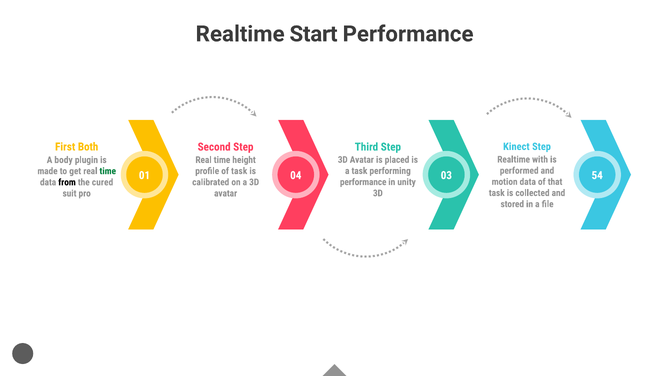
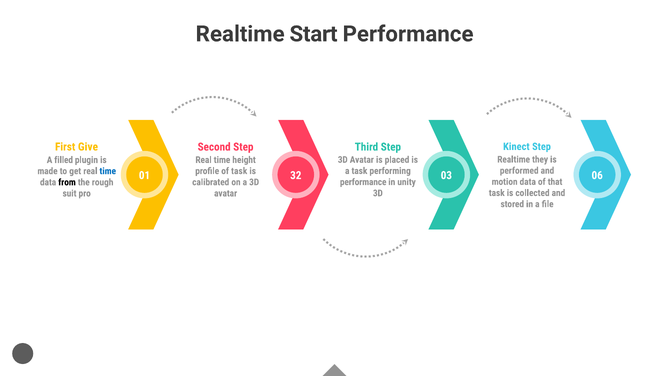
Both: Both -> Give
with: with -> they
body: body -> filled
time at (108, 171) colour: green -> blue
04: 04 -> 32
54: 54 -> 06
cured: cured -> rough
